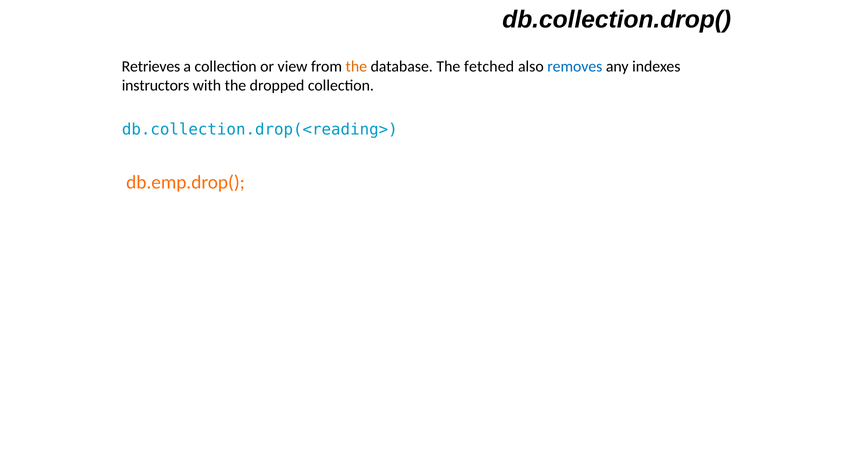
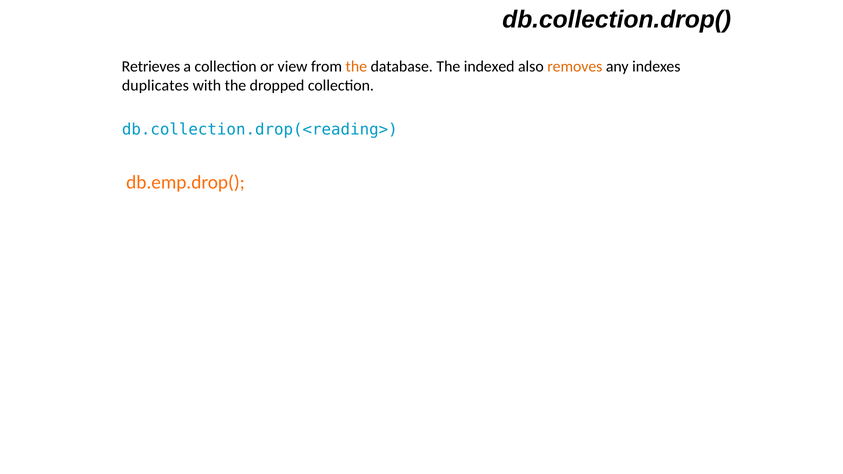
fetched: fetched -> indexed
removes colour: blue -> orange
instructors: instructors -> duplicates
